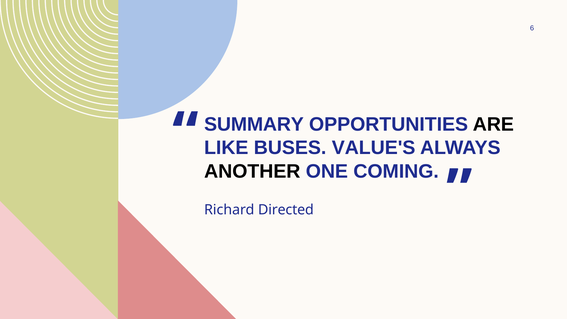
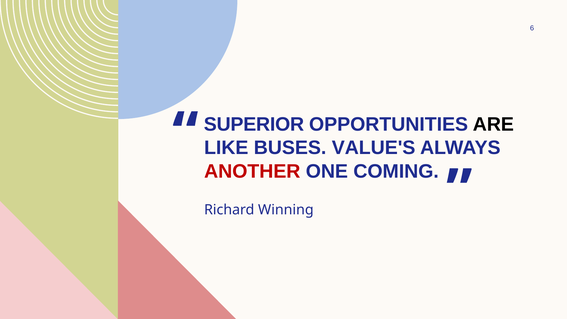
SUMMARY: SUMMARY -> SUPERIOR
ANOTHER colour: black -> red
Directed: Directed -> Winning
